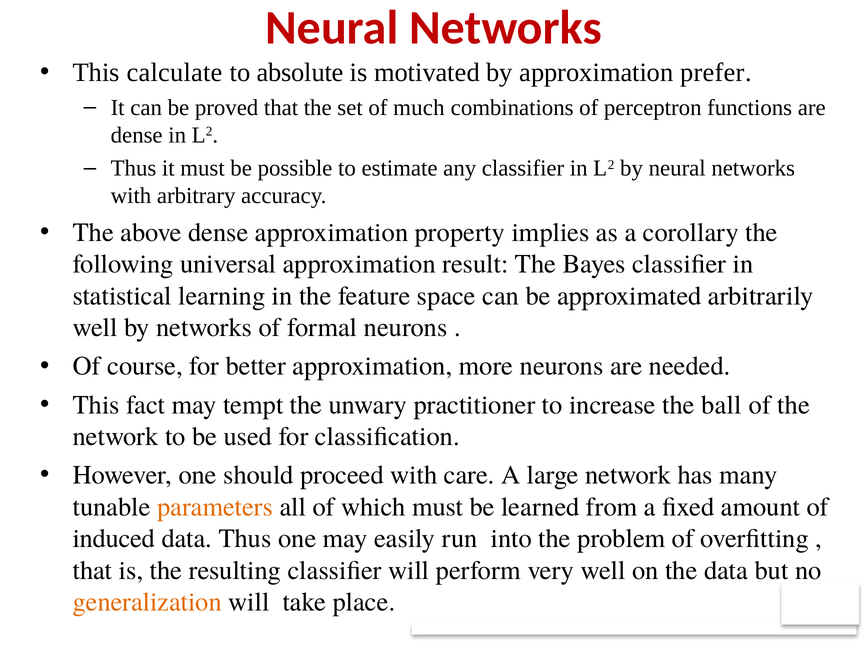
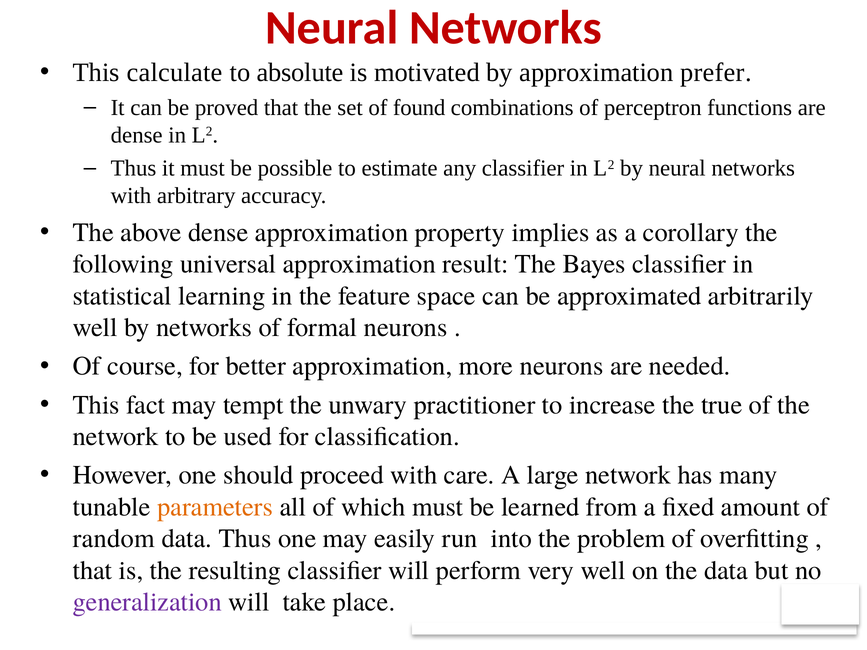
much: much -> found
ball: ball -> true
induced: induced -> random
generalization colour: orange -> purple
